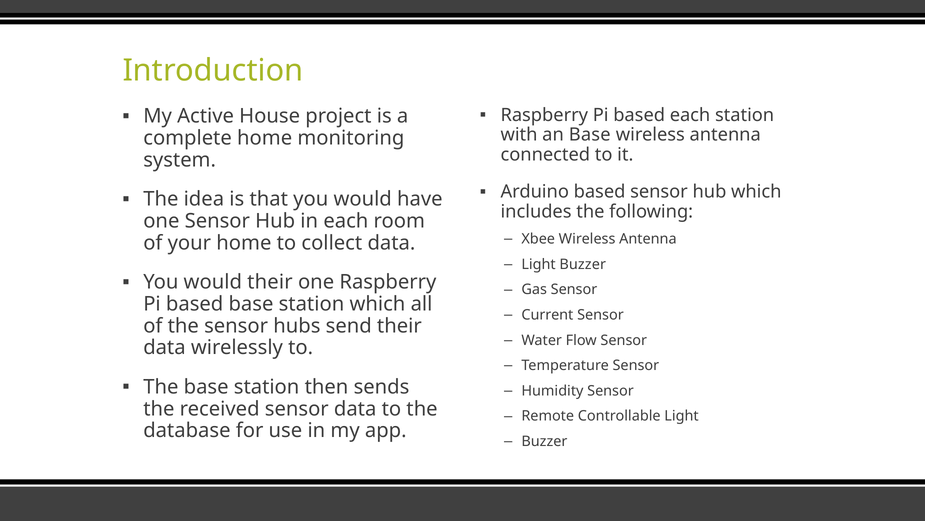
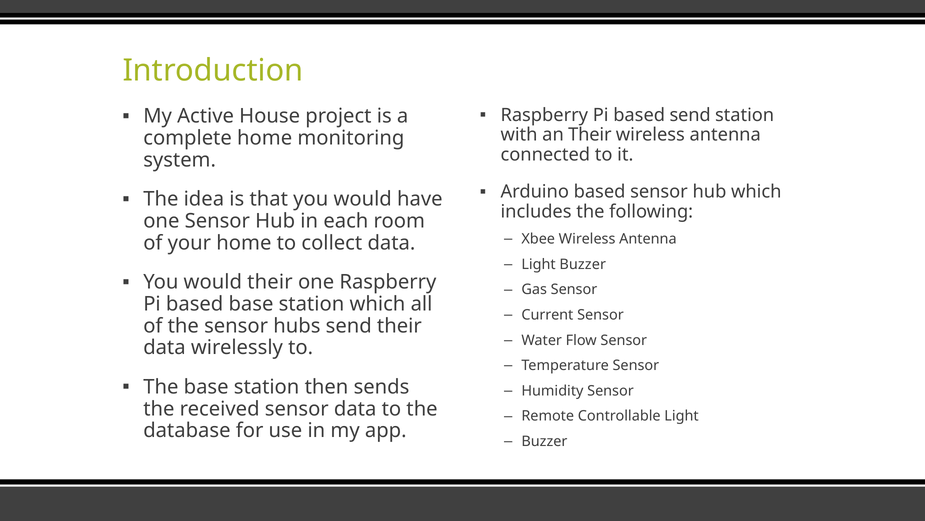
based each: each -> send
an Base: Base -> Their
